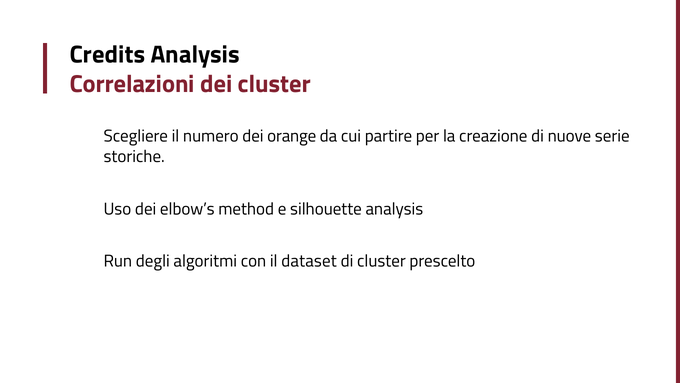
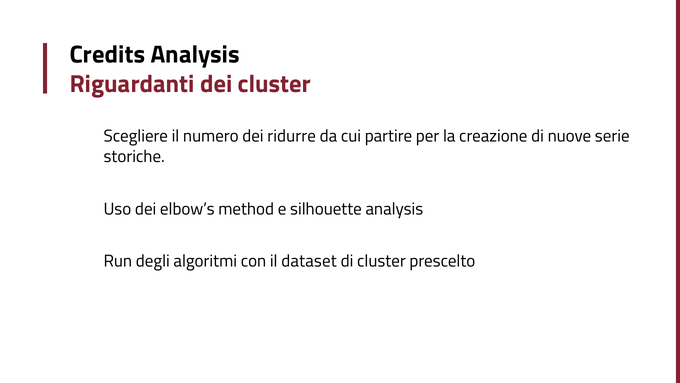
Correlazioni: Correlazioni -> Riguardanti
orange: orange -> ridurre
